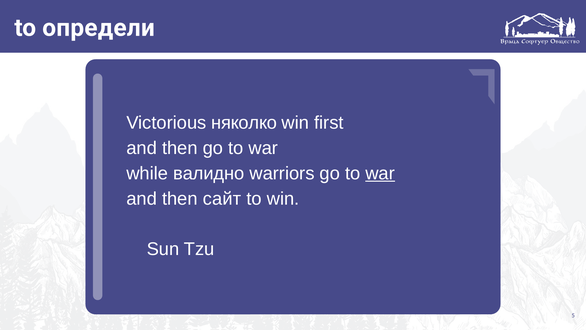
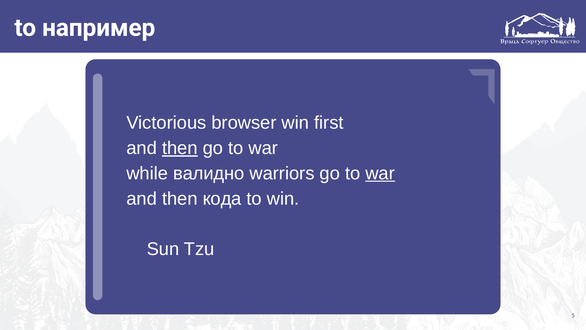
определи: определи -> например
няколко: няколко -> browser
then at (180, 148) underline: none -> present
сайт: сайт -> кода
